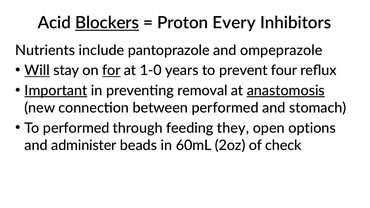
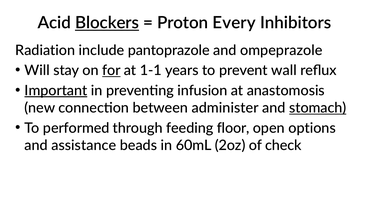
Nutrients: Nutrients -> Radiation
Will underline: present -> none
1-0: 1-0 -> 1-1
four: four -> wall
removal: removal -> infusion
anastomosis underline: present -> none
between performed: performed -> administer
stomach underline: none -> present
they: they -> floor
administer: administer -> assistance
